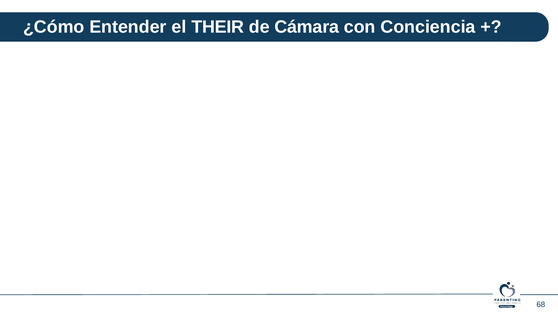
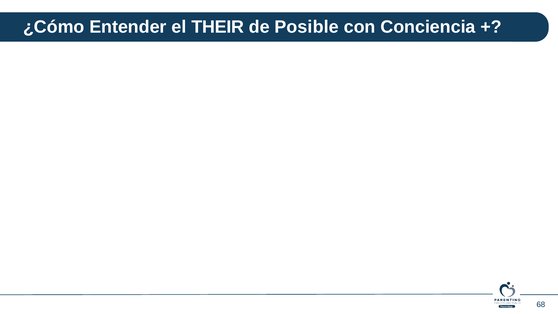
Cámara: Cámara -> Posible
